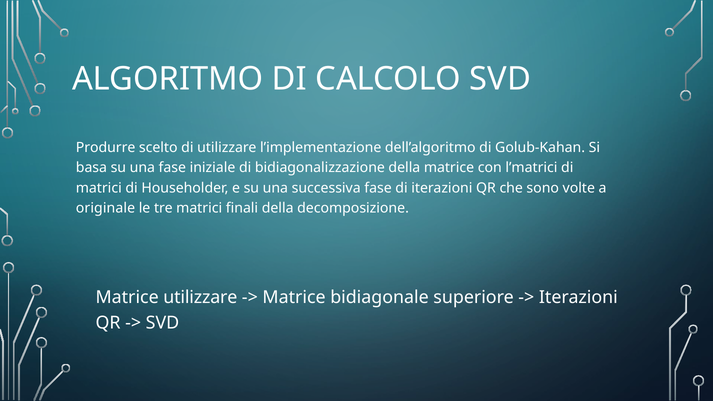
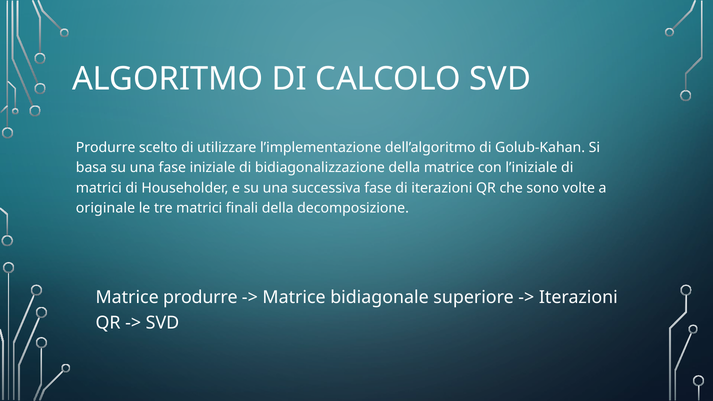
l’matrici: l’matrici -> l’iniziale
Matrice utilizzare: utilizzare -> produrre
